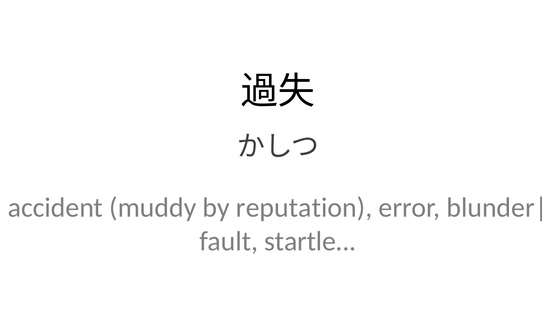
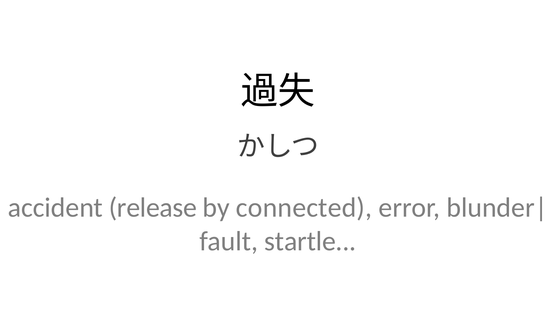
muddy: muddy -> release
reputation: reputation -> connected
